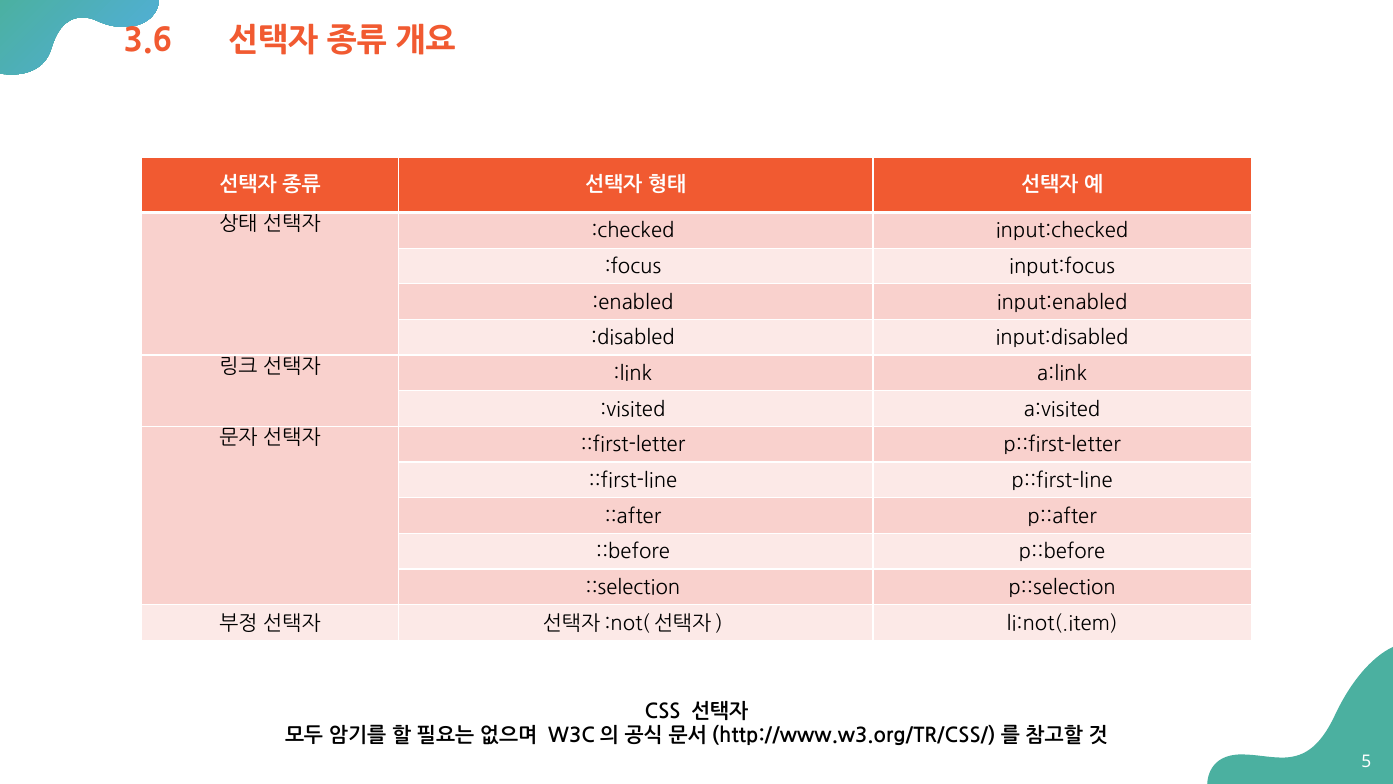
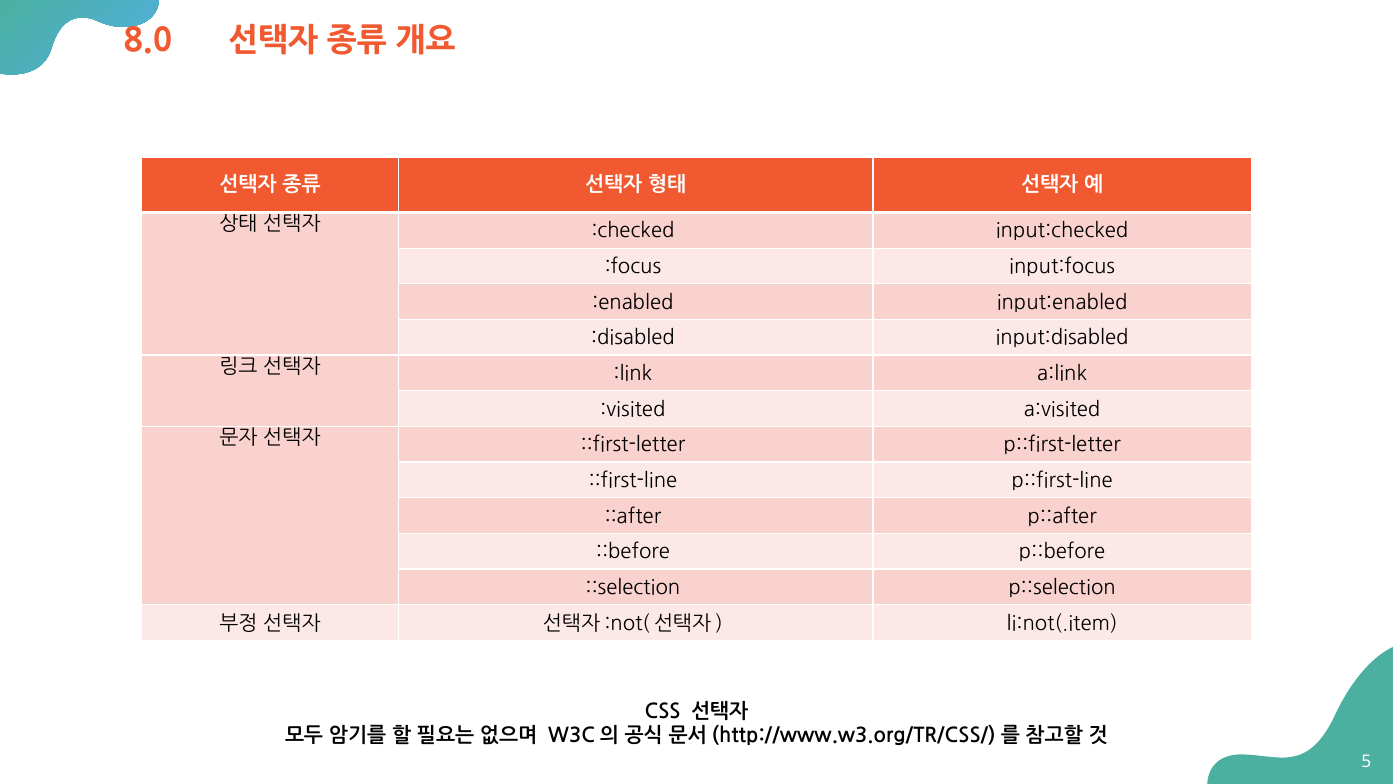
3.6: 3.6 -> 8.0
